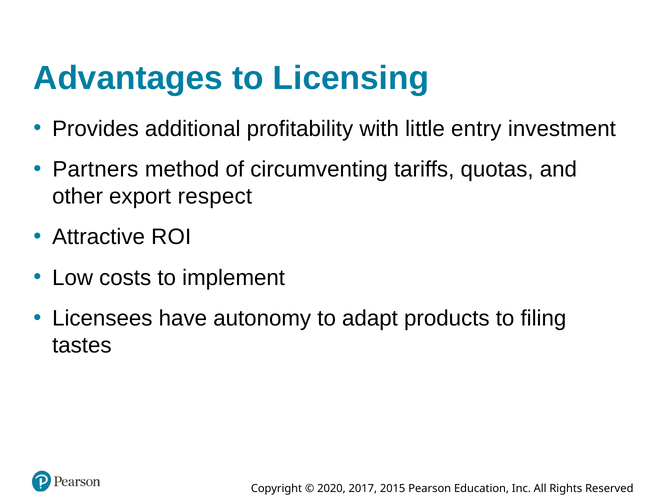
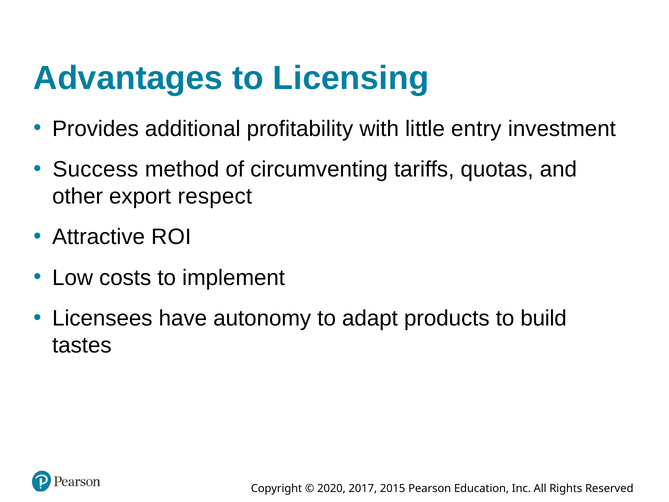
Partners: Partners -> Success
filing: filing -> build
